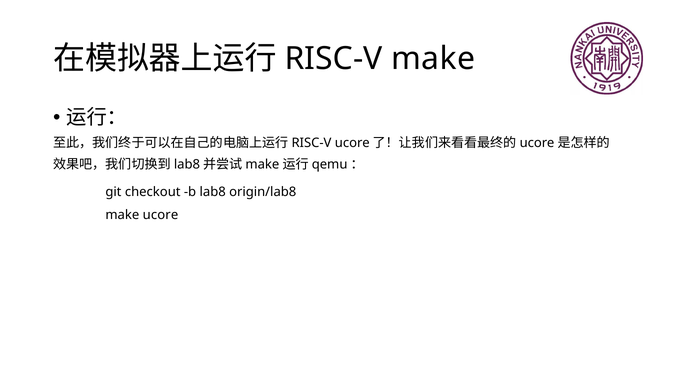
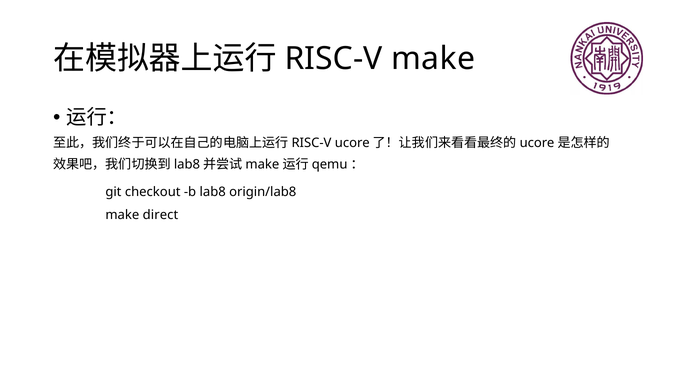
ucore: ucore -> direct
